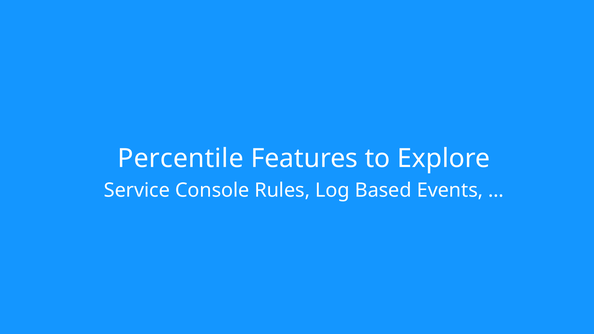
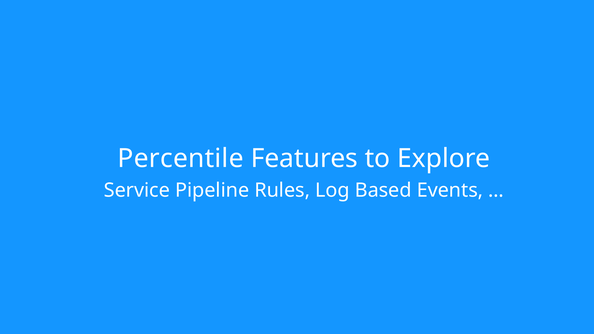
Console: Console -> Pipeline
